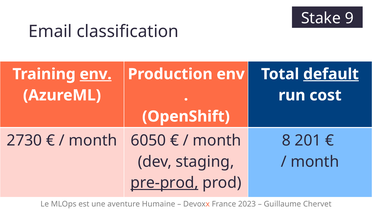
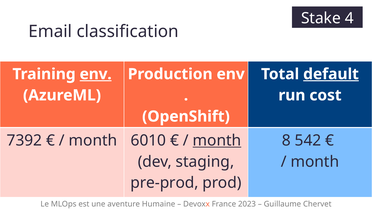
9: 9 -> 4
2730: 2730 -> 7392
6050: 6050 -> 6010
month at (217, 140) underline: none -> present
201: 201 -> 542
pre-prod underline: present -> none
